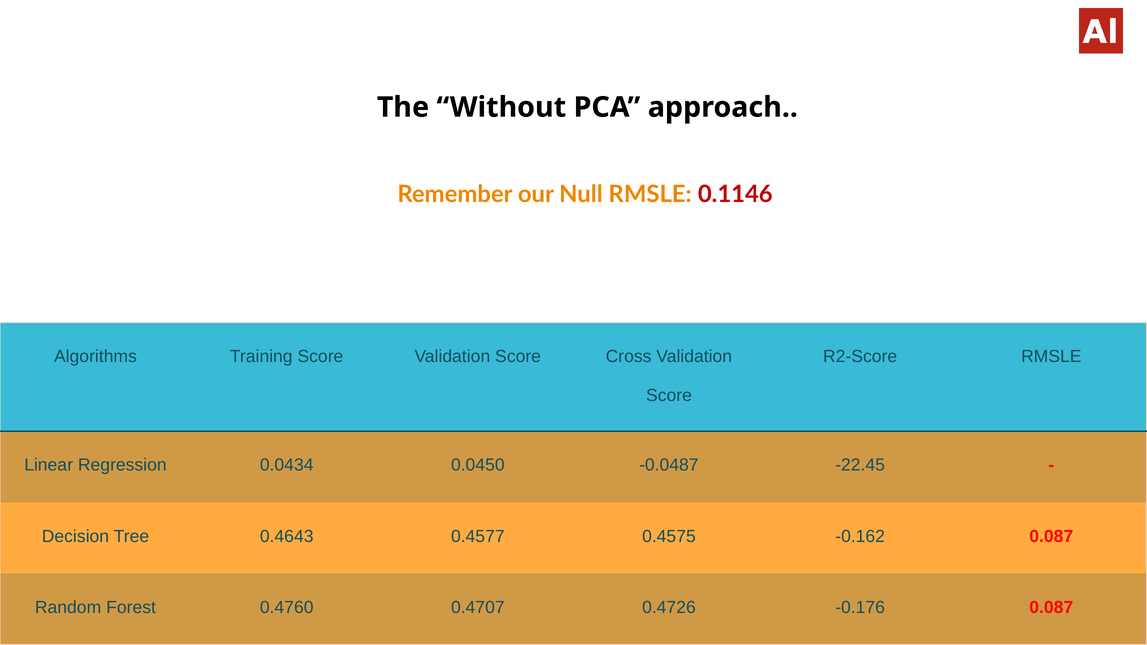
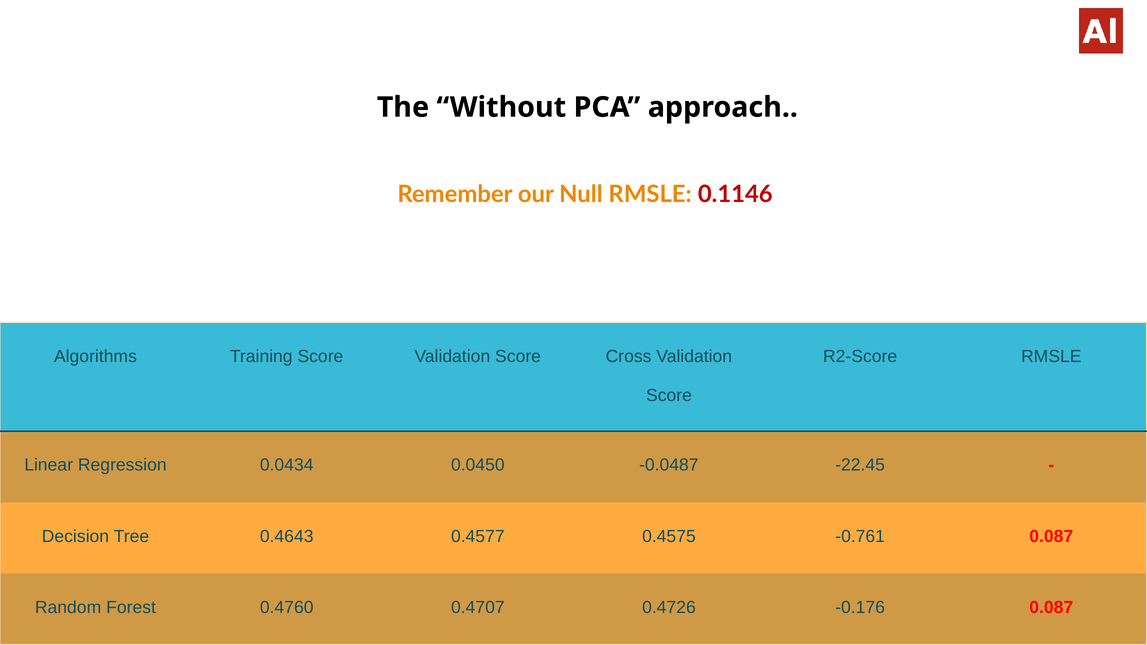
-0.162: -0.162 -> -0.761
